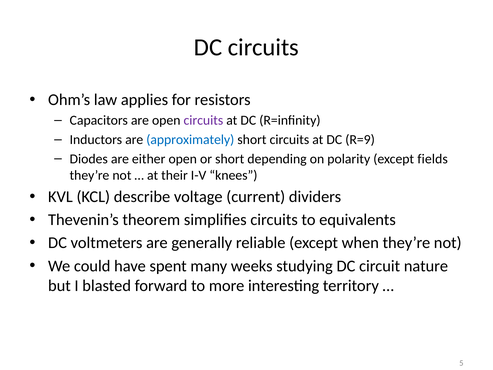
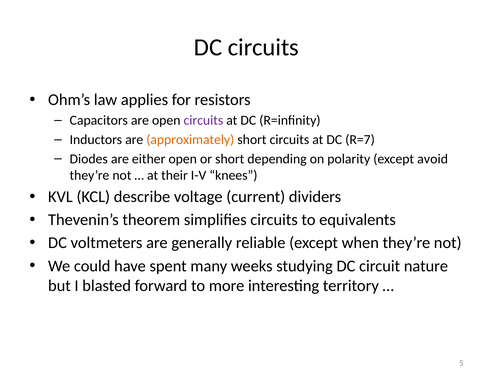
approximately colour: blue -> orange
R=9: R=9 -> R=7
fields: fields -> avoid
